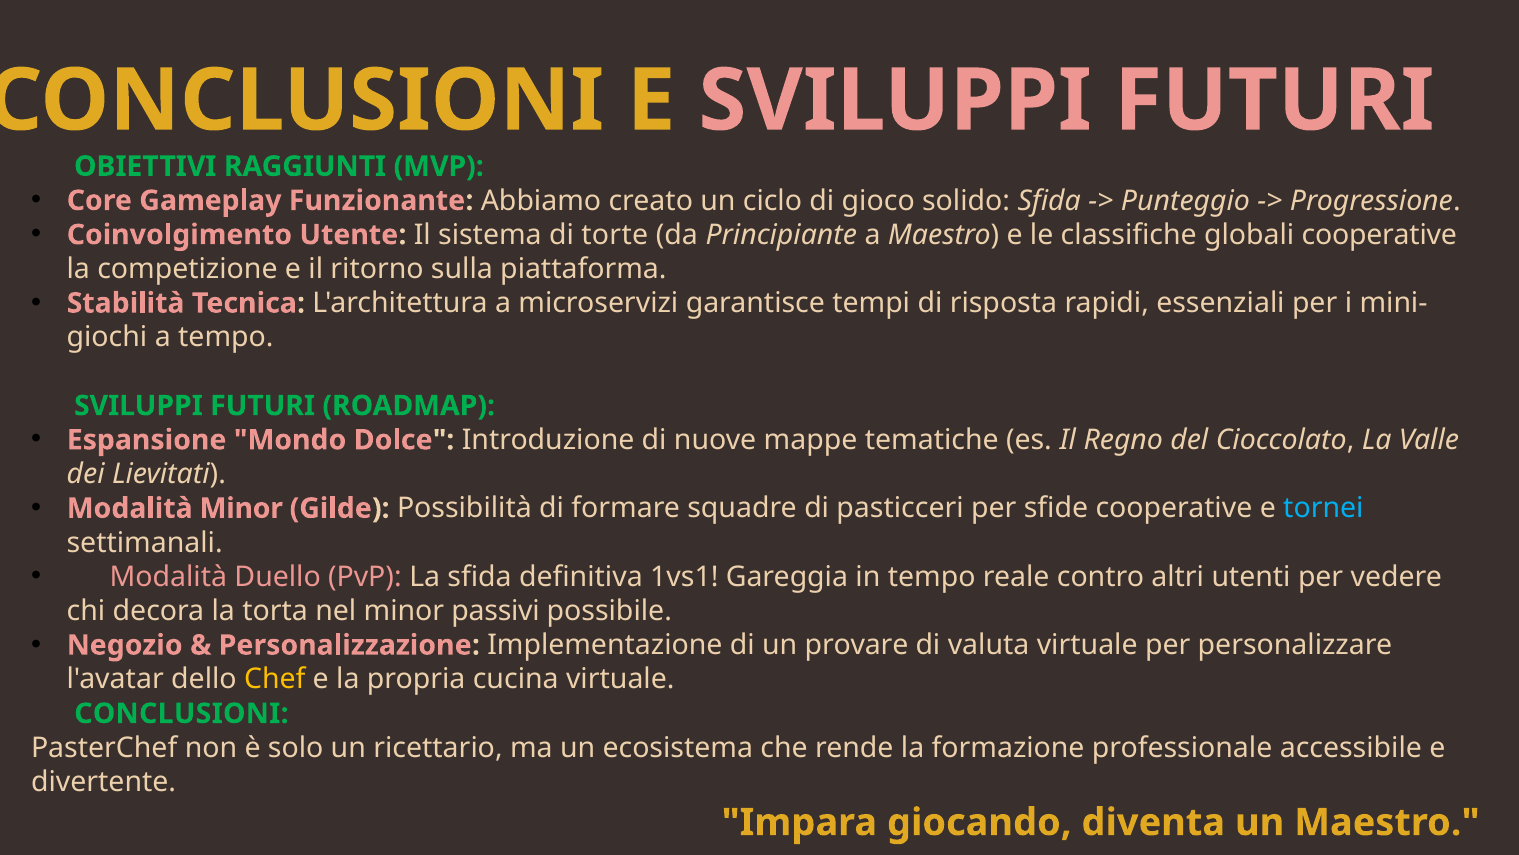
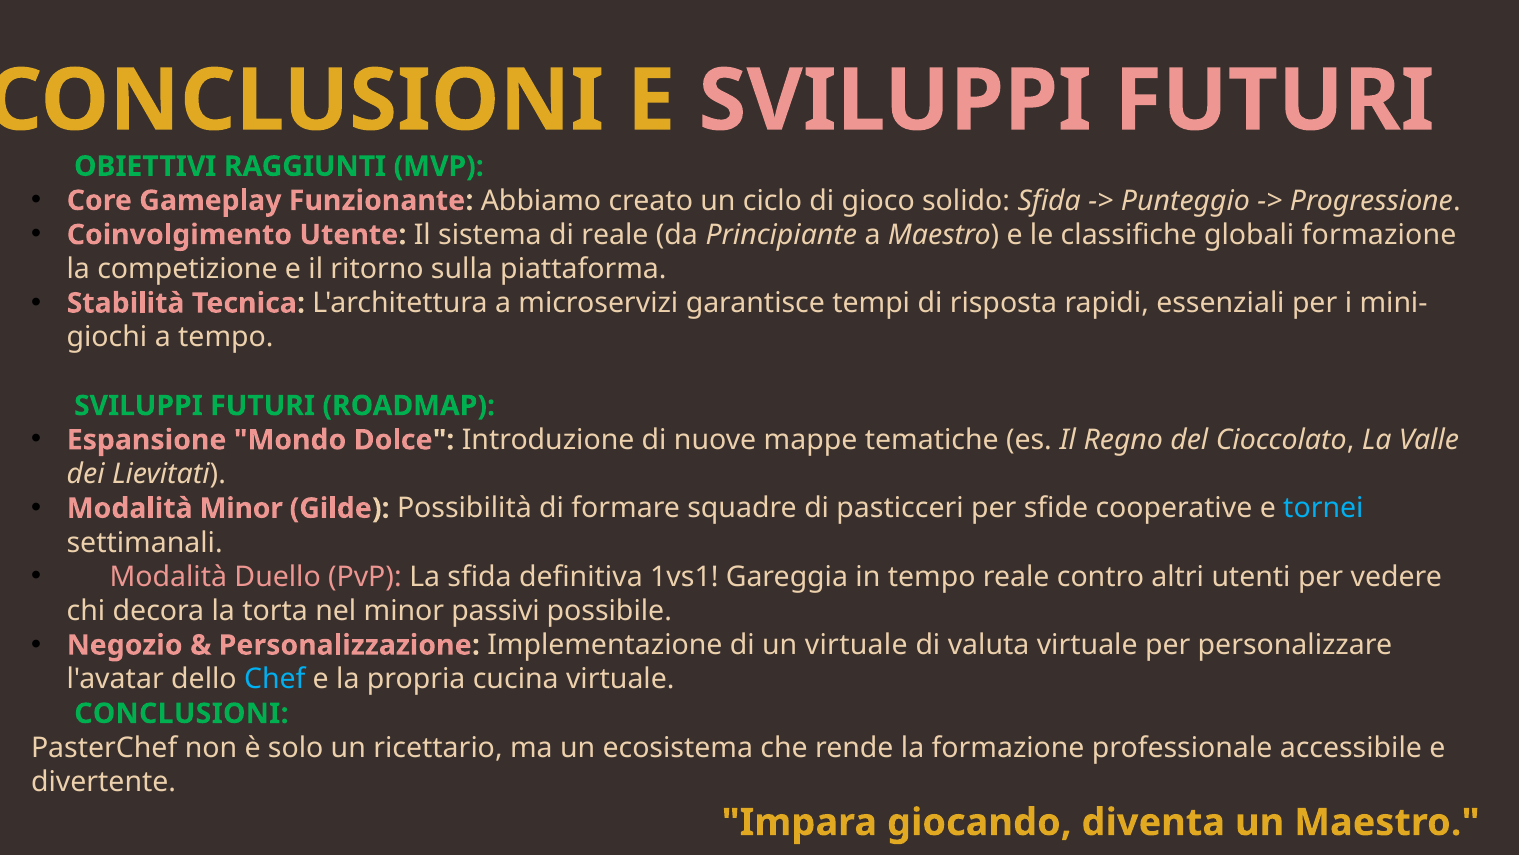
di torte: torte -> reale
globali cooperative: cooperative -> formazione
un provare: provare -> virtuale
Chef colour: yellow -> light blue
